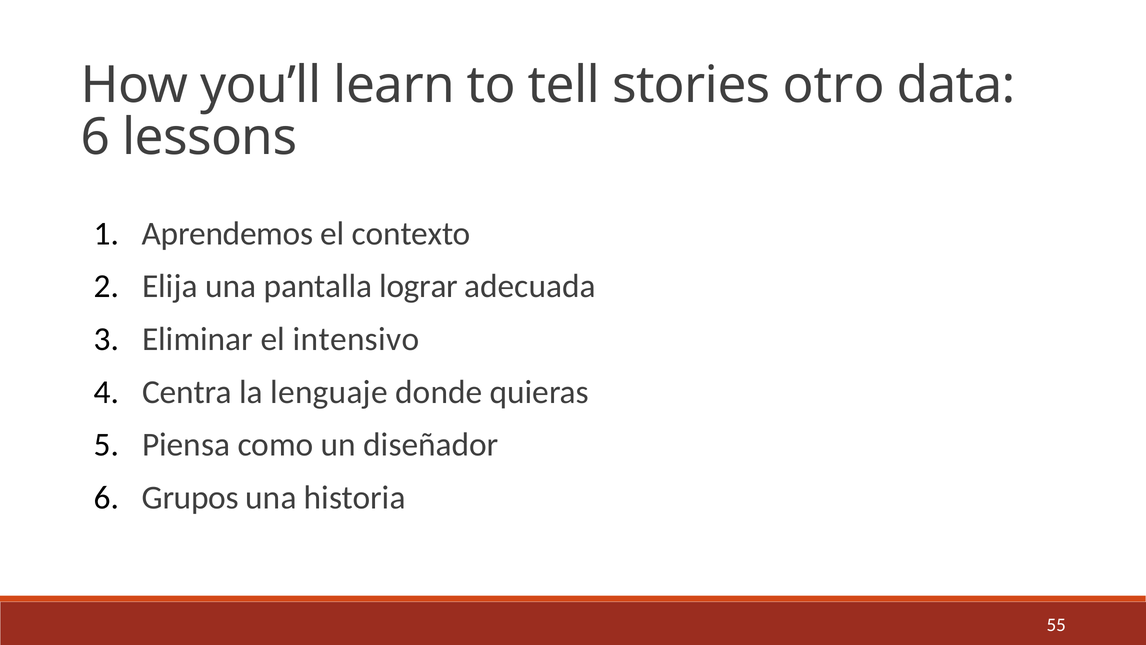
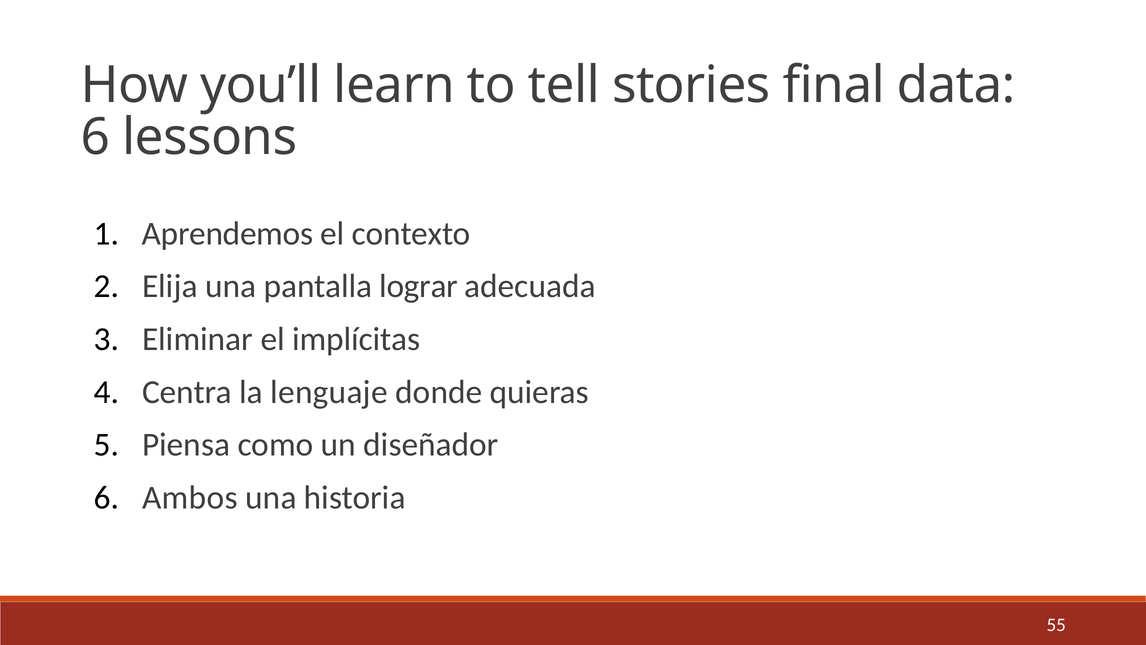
otro: otro -> final
intensivo: intensivo -> implícitas
Grupos: Grupos -> Ambos
